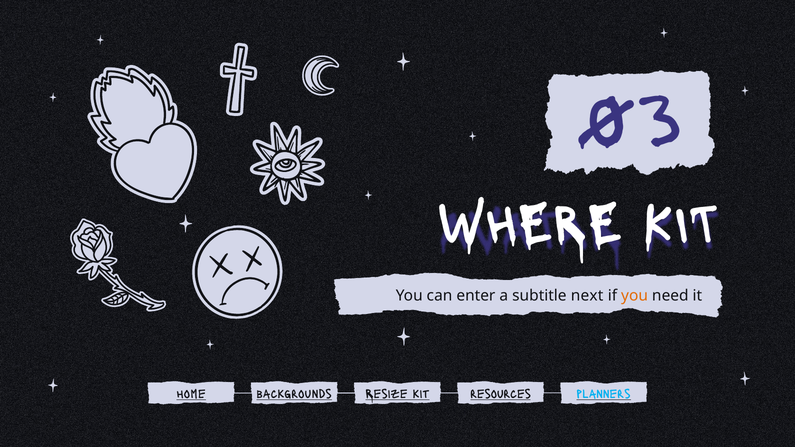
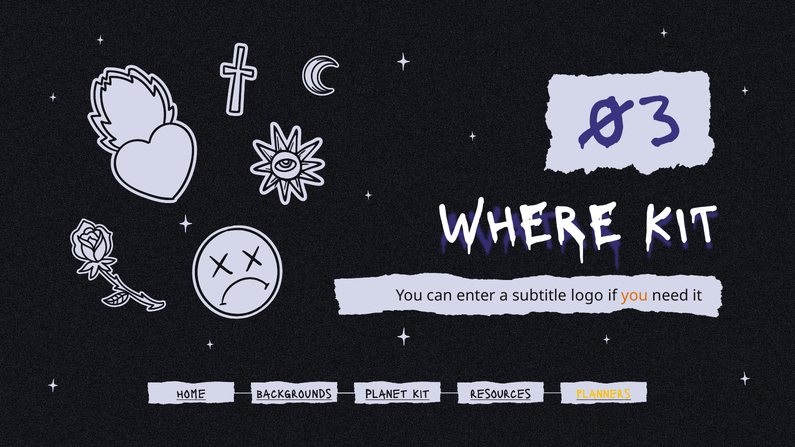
next: next -> logo
Resize: Resize -> Planet
planners colour: light blue -> yellow
